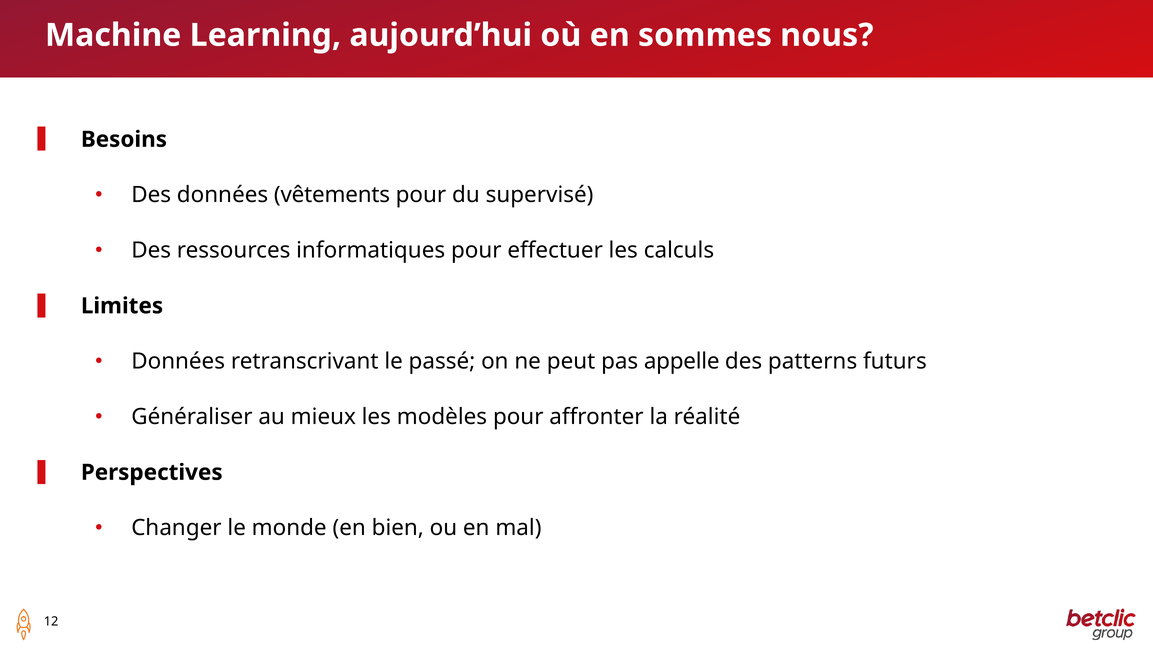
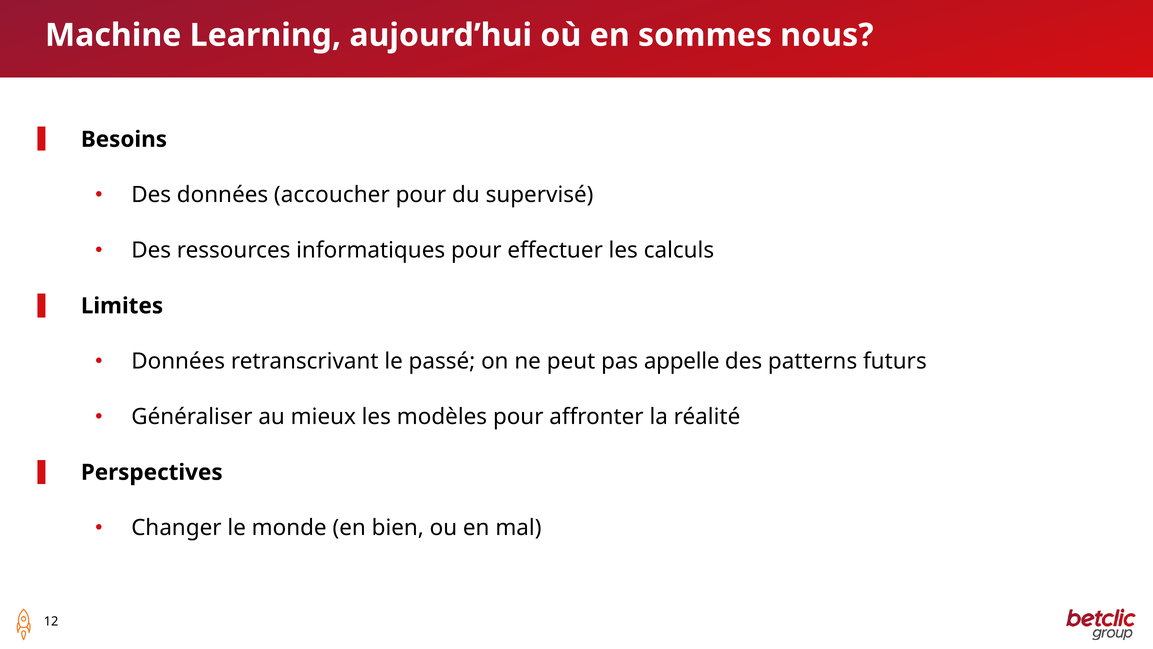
vêtements: vêtements -> accoucher
